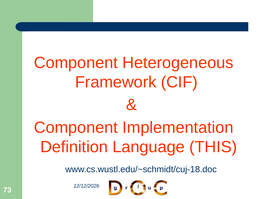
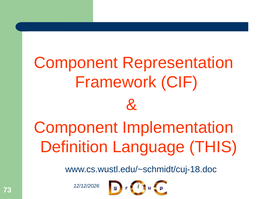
Heterogeneous: Heterogeneous -> Representation
